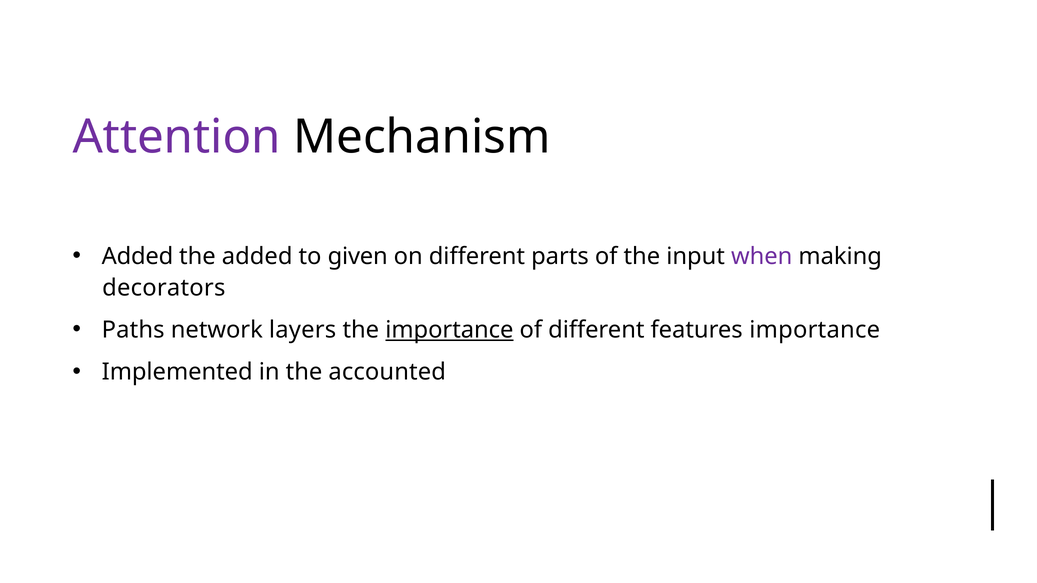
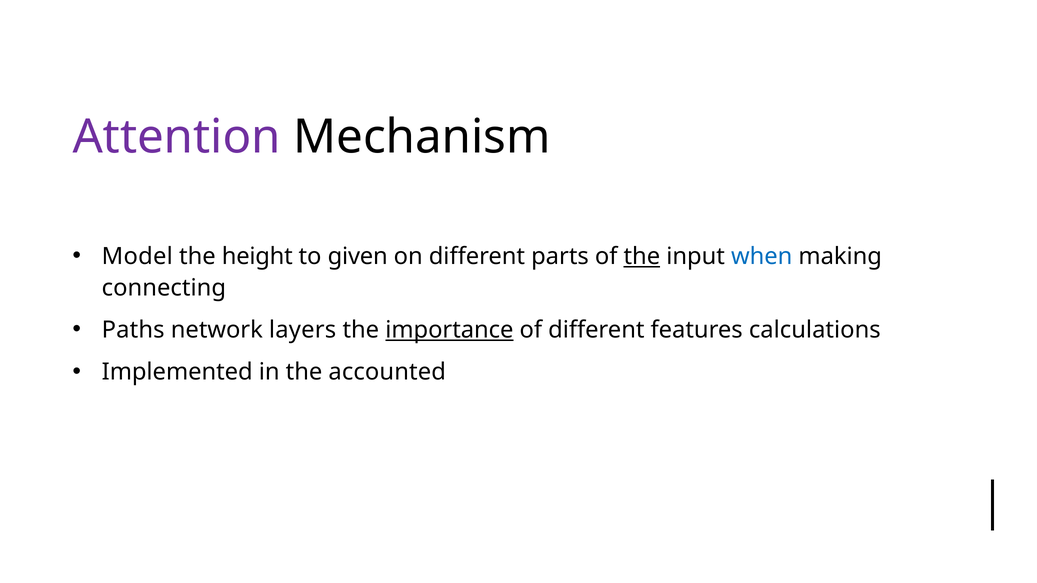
Added at (137, 257): Added -> Model
the added: added -> height
the at (642, 257) underline: none -> present
when colour: purple -> blue
decorators: decorators -> connecting
features importance: importance -> calculations
